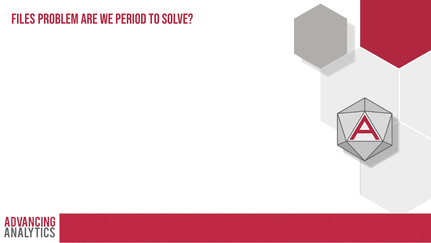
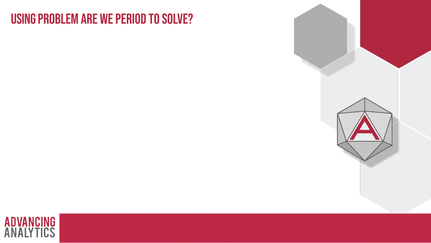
Files: Files -> Using
